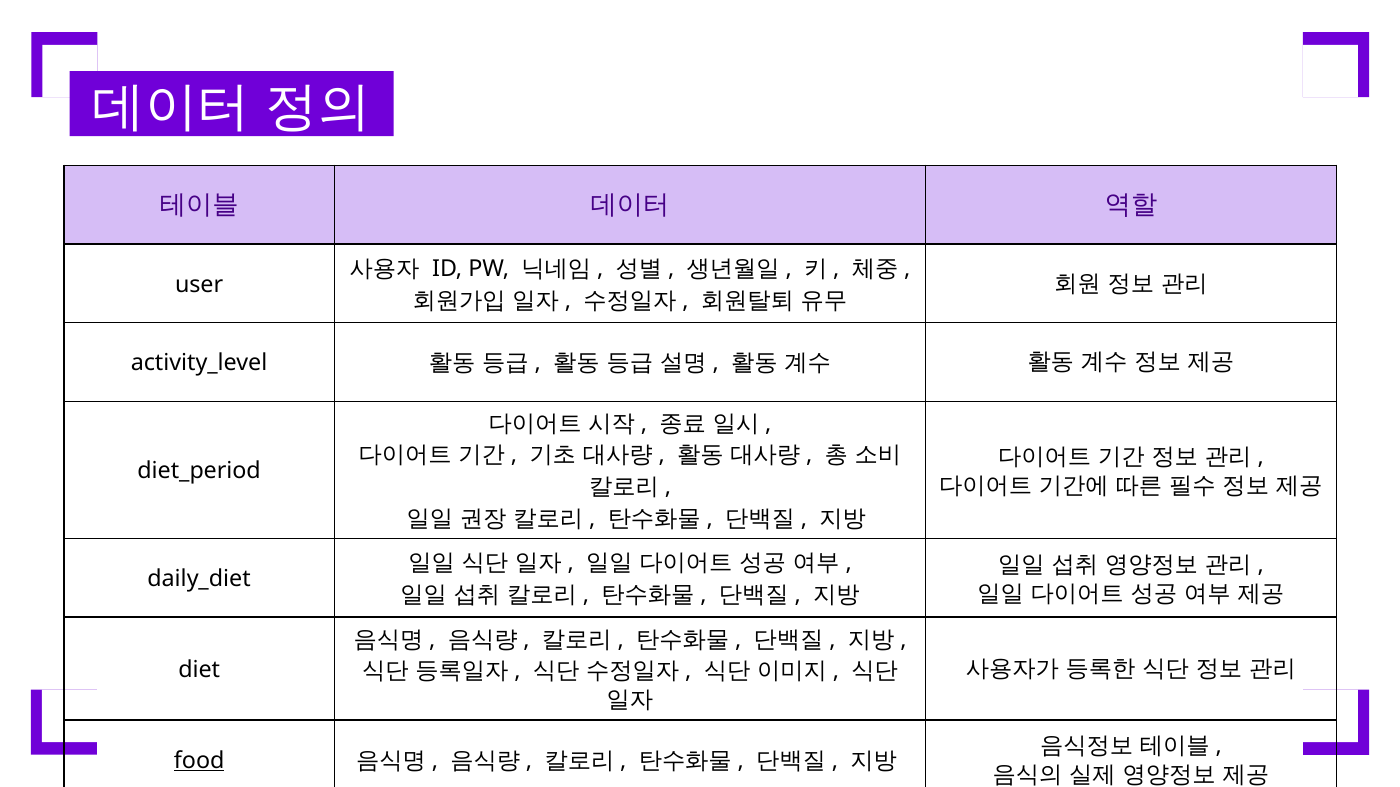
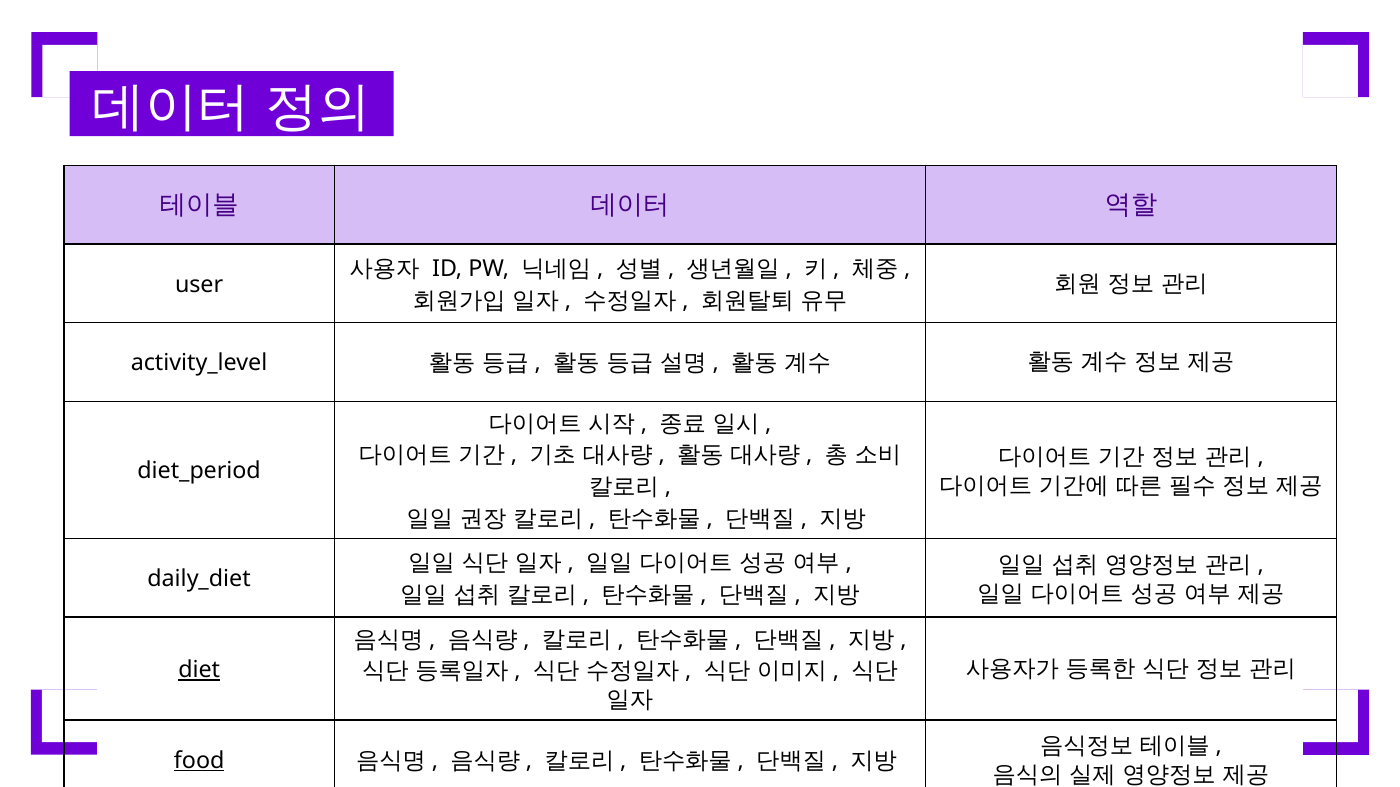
diet underline: none -> present
